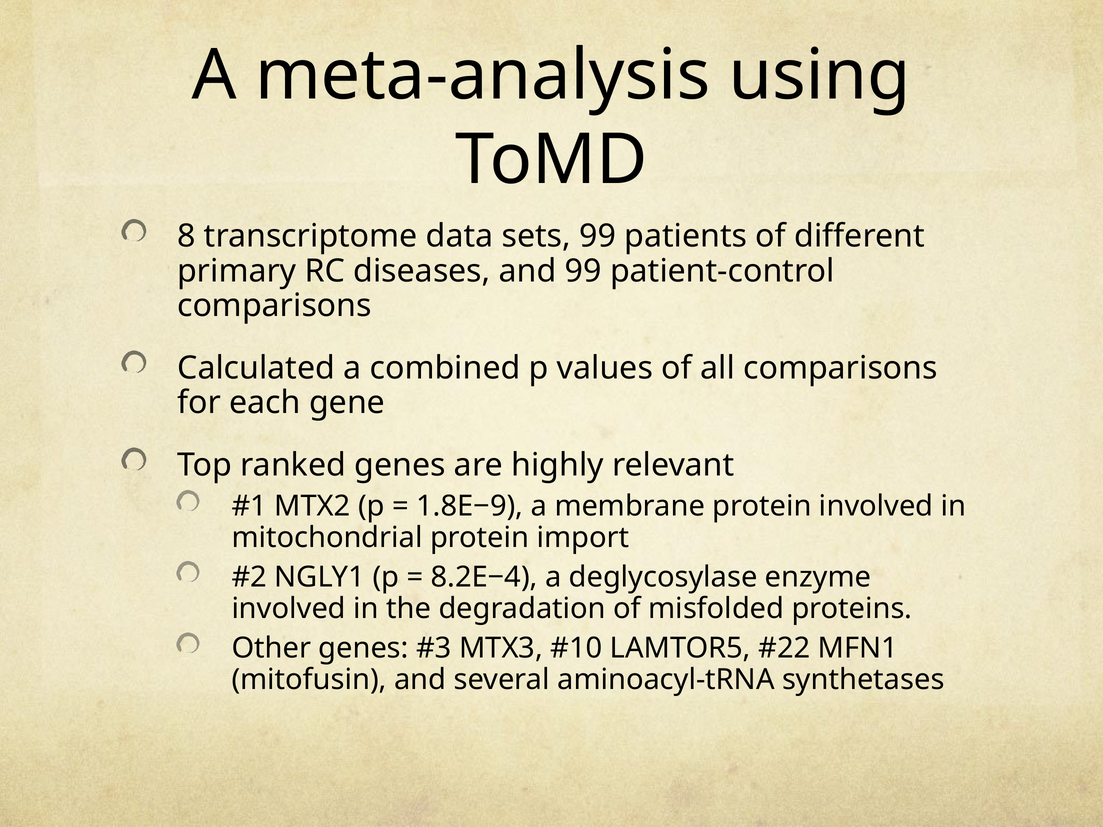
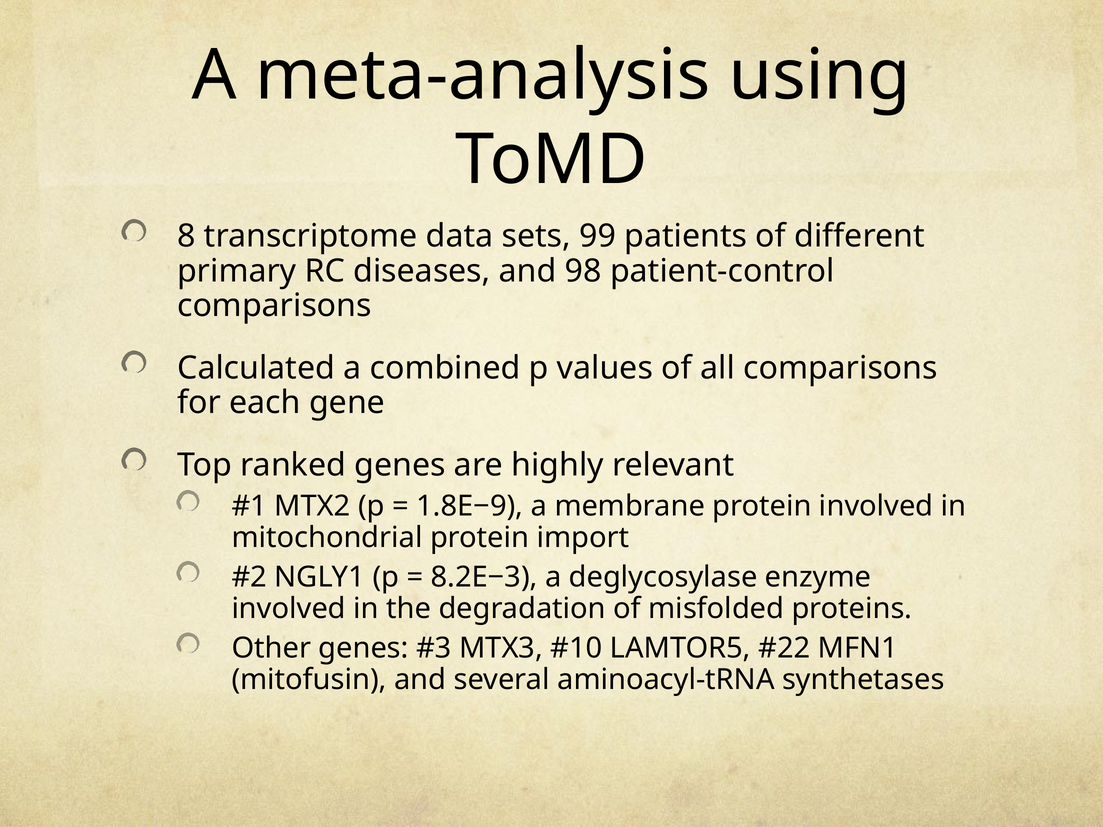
and 99: 99 -> 98
8.2E−4: 8.2E−4 -> 8.2E−3
